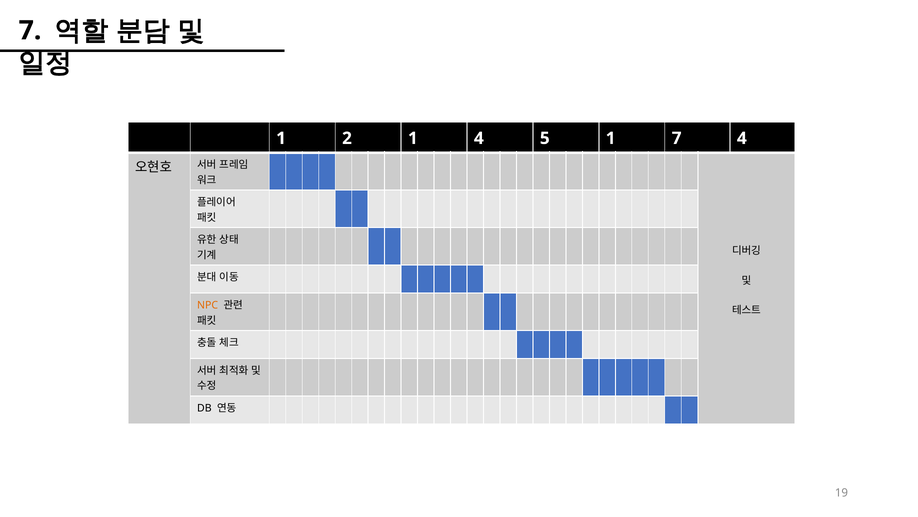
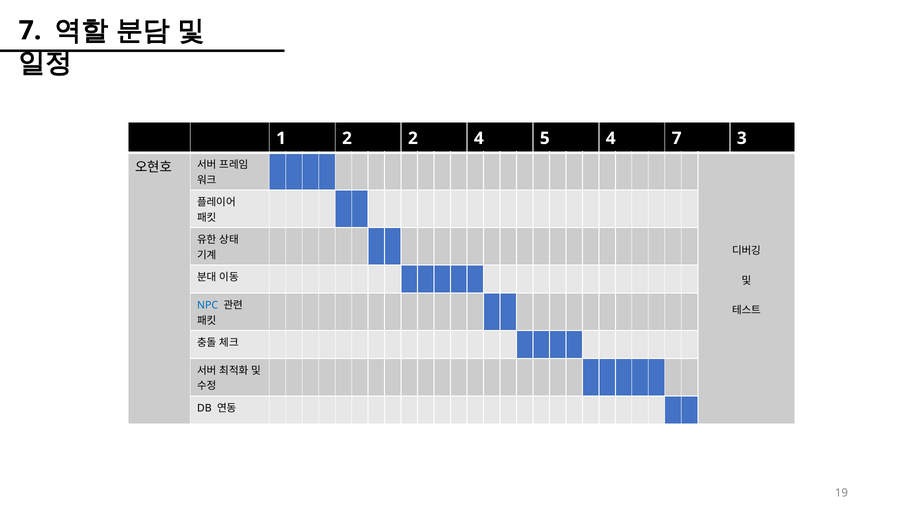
2 1: 1 -> 2
5 1: 1 -> 4
7 4: 4 -> 3
NPC colour: orange -> blue
